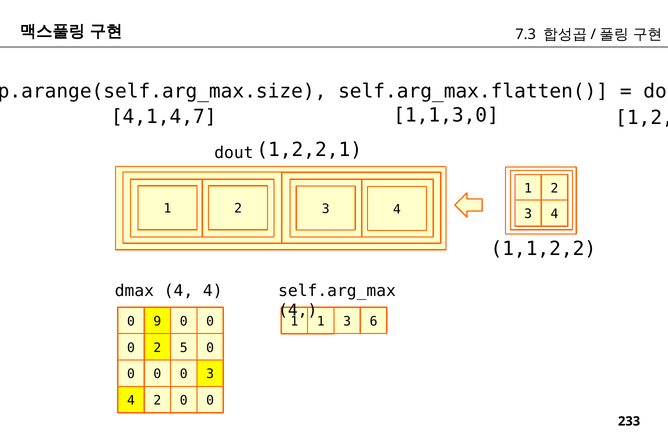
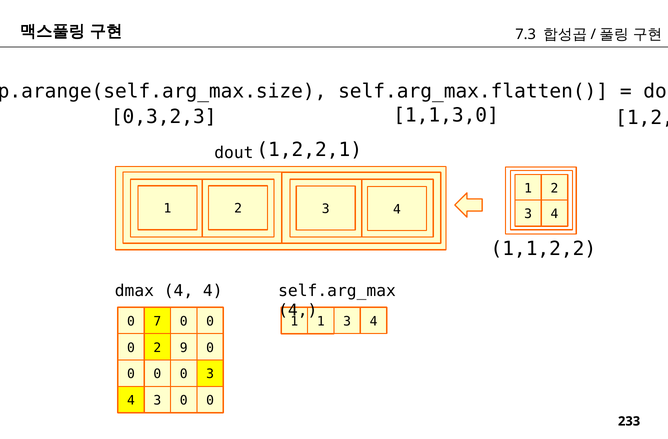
4,1,4,7: 4,1,4,7 -> 0,3,2,3
9: 9 -> 7
1 3 6: 6 -> 4
5: 5 -> 9
4 2: 2 -> 3
